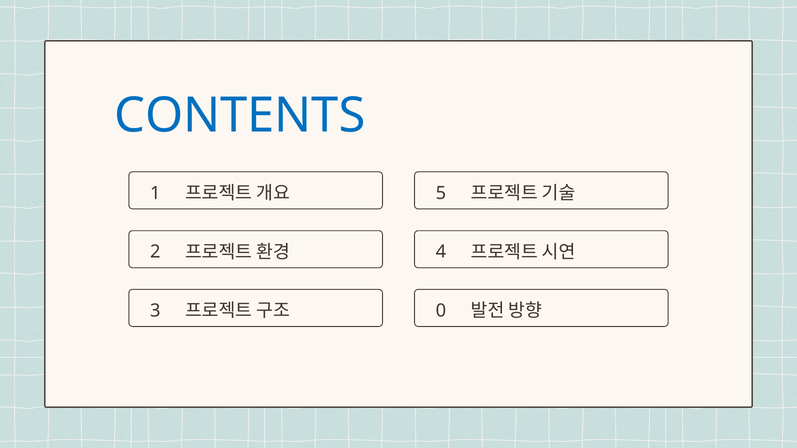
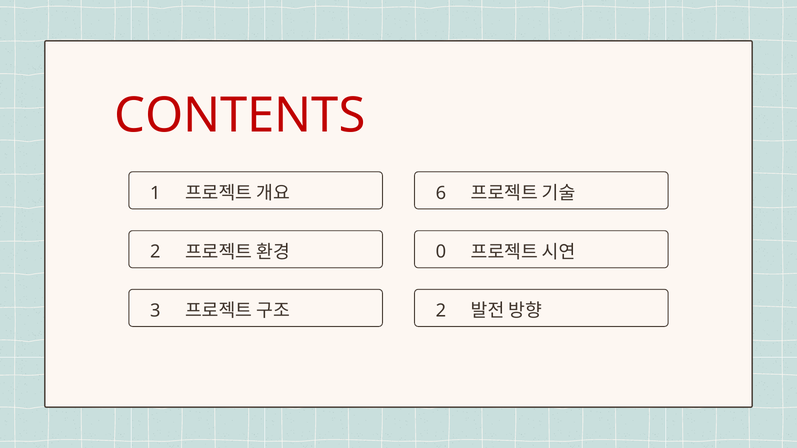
CONTENTS colour: blue -> red
5: 5 -> 6
4: 4 -> 0
3 0: 0 -> 2
